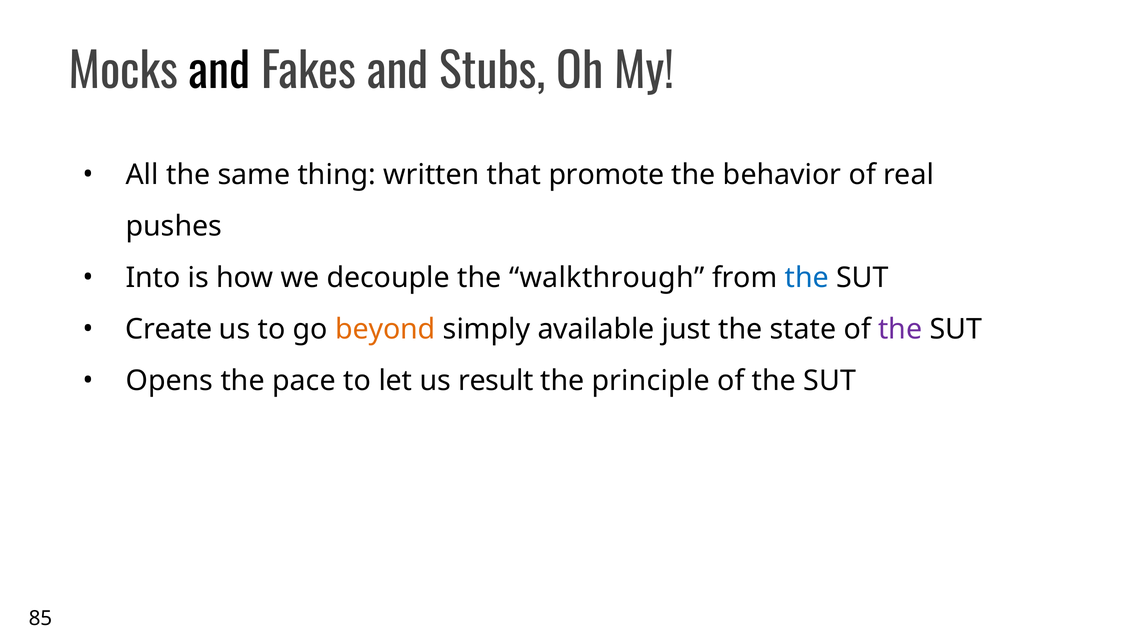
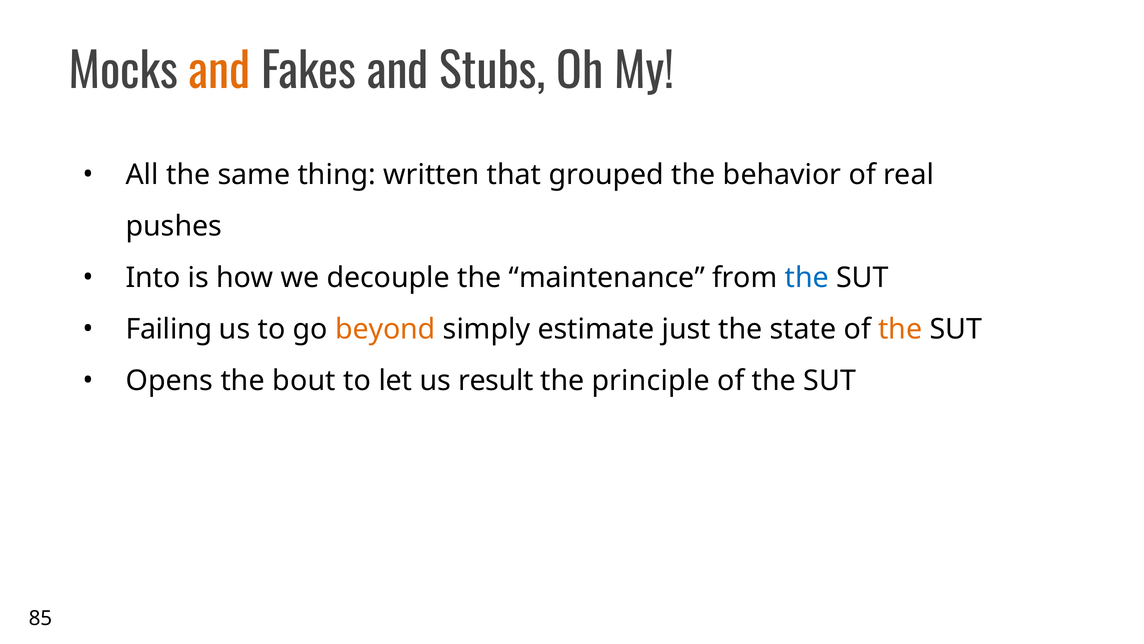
and at (219, 73) colour: black -> orange
promote: promote -> grouped
walkthrough: walkthrough -> maintenance
Create: Create -> Failing
available: available -> estimate
the at (900, 329) colour: purple -> orange
pace: pace -> bout
